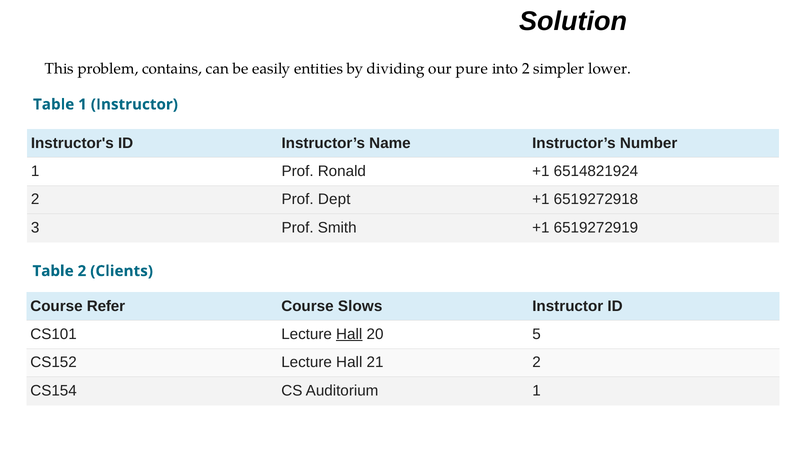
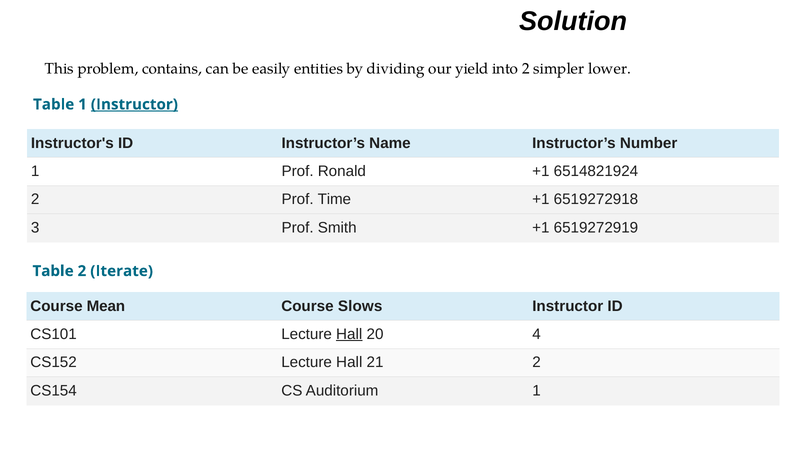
pure: pure -> yield
Instructor at (134, 104) underline: none -> present
Dept: Dept -> Time
Clients: Clients -> Iterate
Refer: Refer -> Mean
5: 5 -> 4
